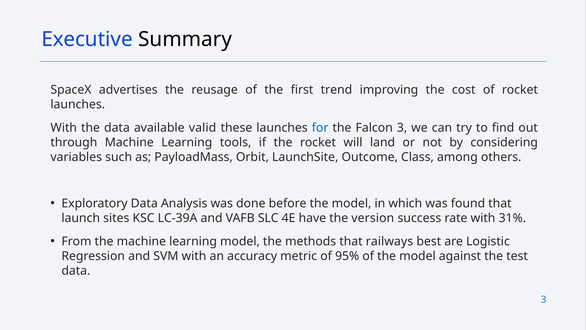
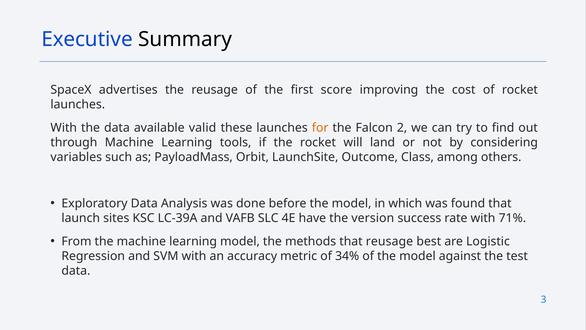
trend: trend -> score
for colour: blue -> orange
Falcon 3: 3 -> 2
31%: 31% -> 71%
that railways: railways -> reusage
95%: 95% -> 34%
